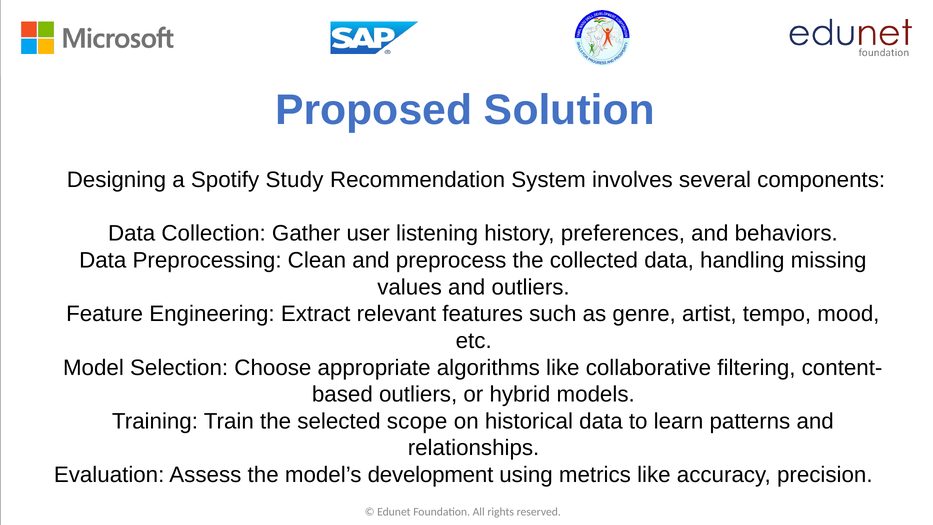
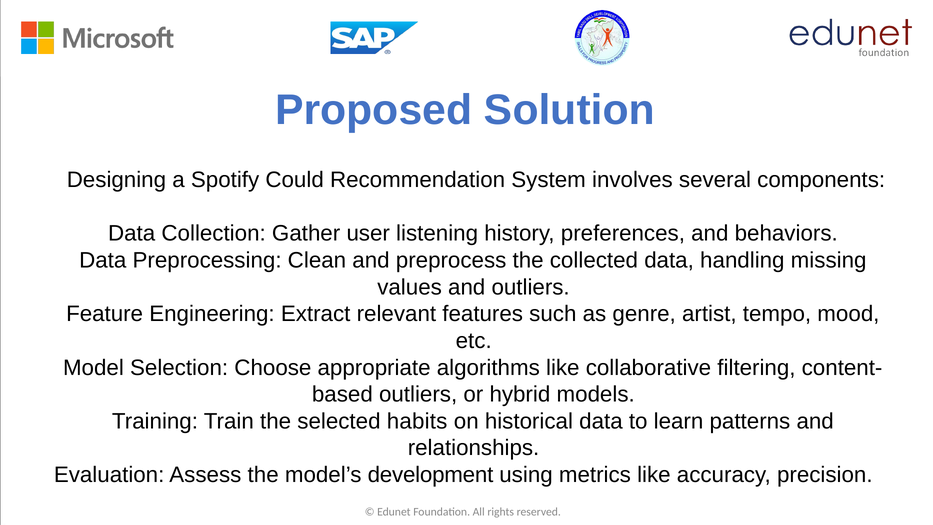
Study: Study -> Could
scope: scope -> habits
